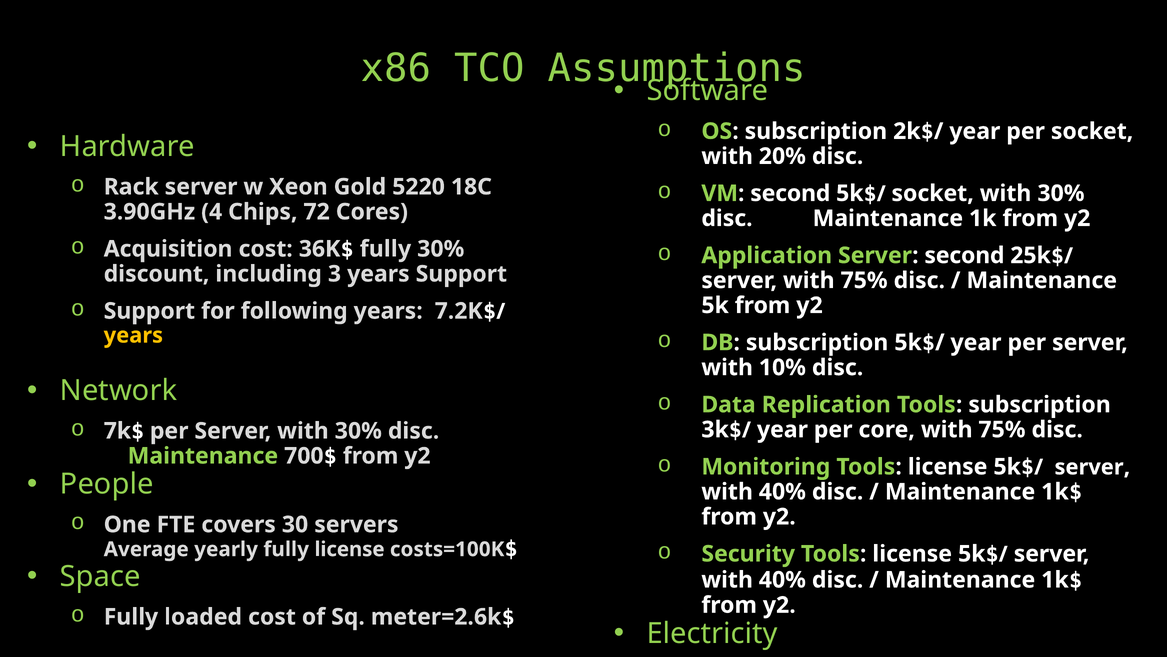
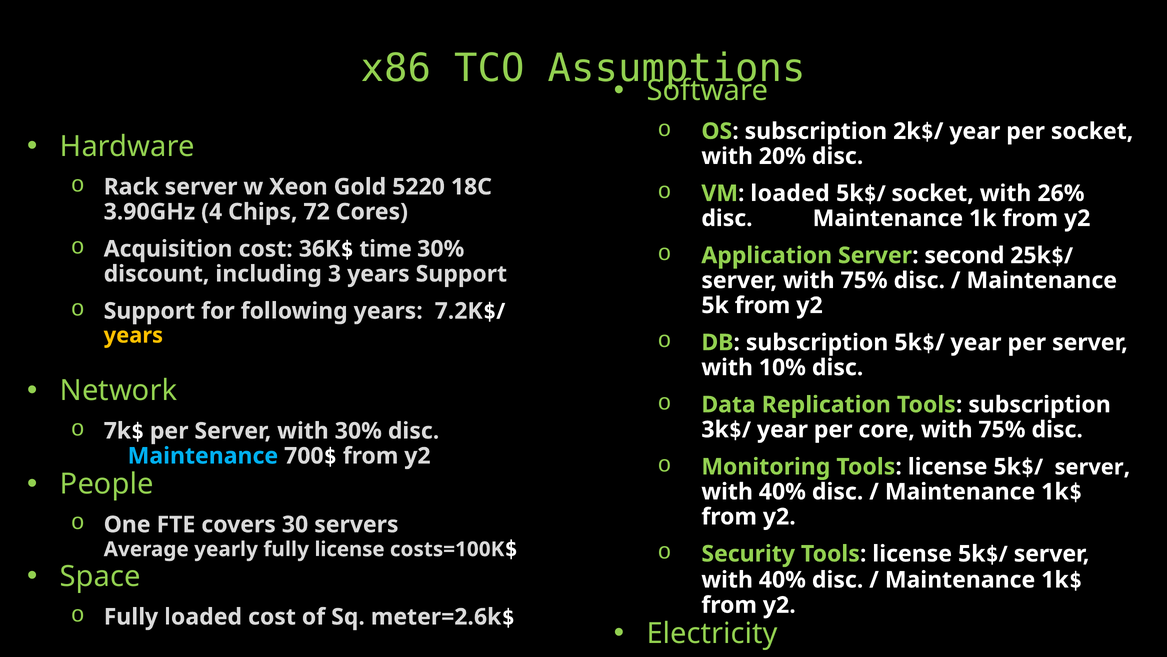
VM second: second -> loaded
socket with 30%: 30% -> 26%
fully at (385, 249): fully -> time
Maintenance at (203, 456) colour: light green -> light blue
